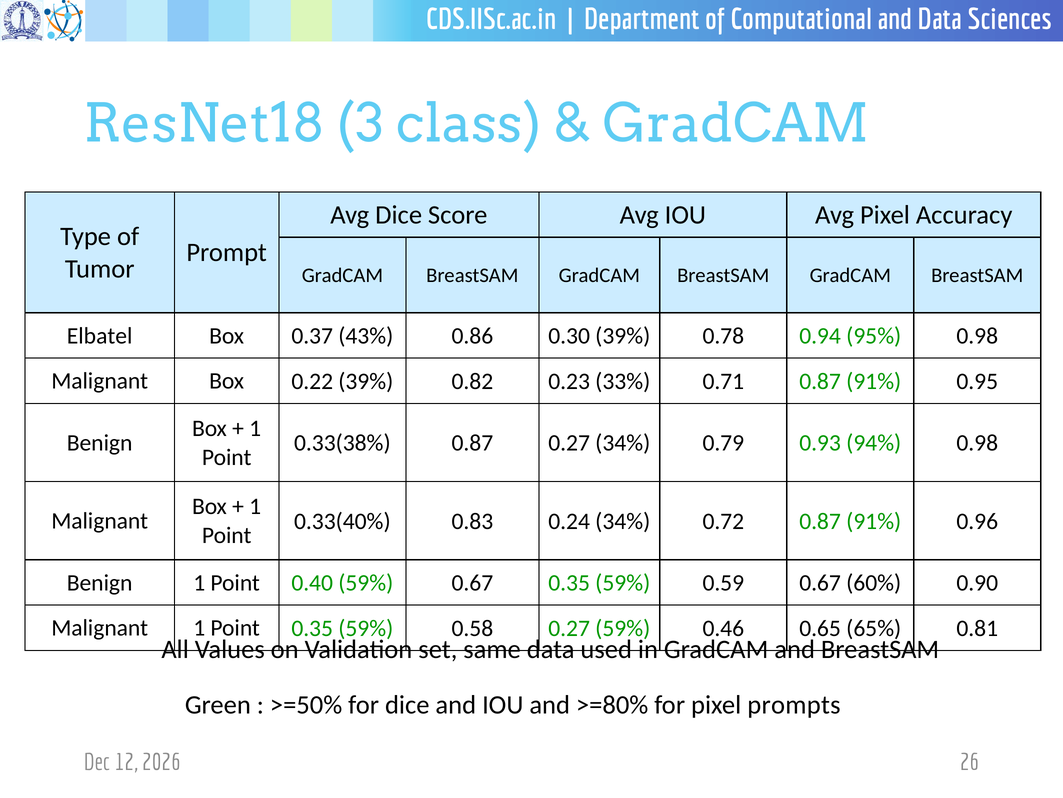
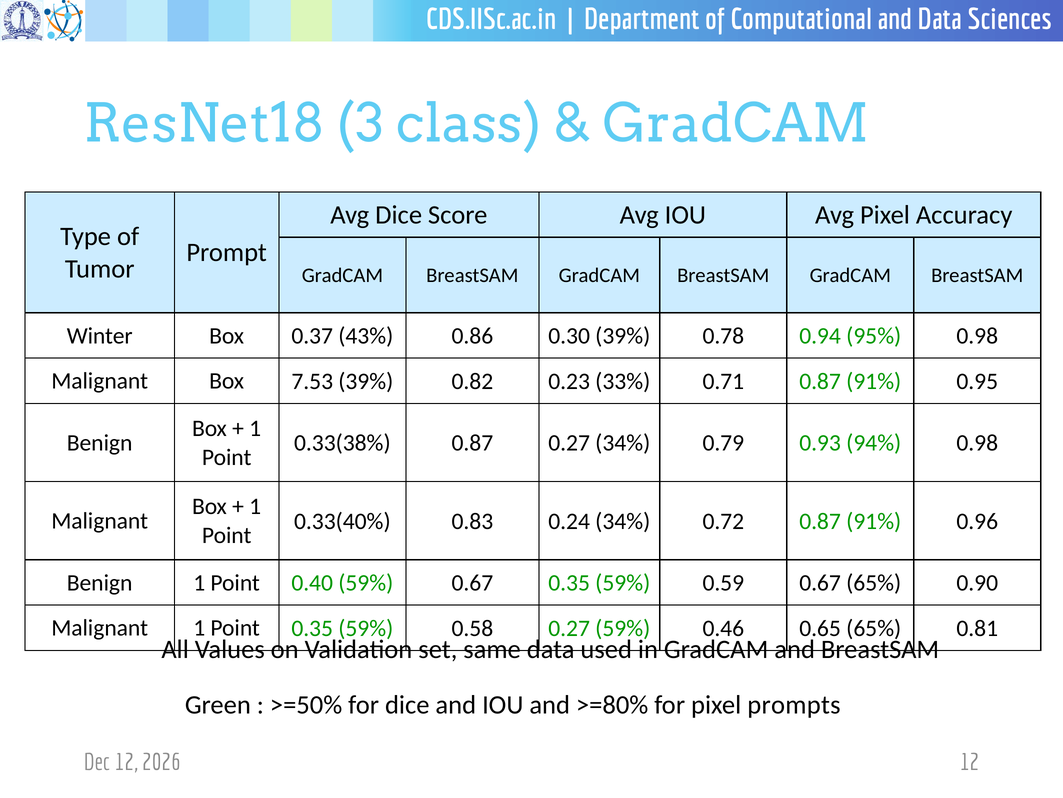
Elbatel: Elbatel -> Winter
0.22: 0.22 -> 7.53
0.67 60%: 60% -> 65%
26 at (970, 762): 26 -> 12
